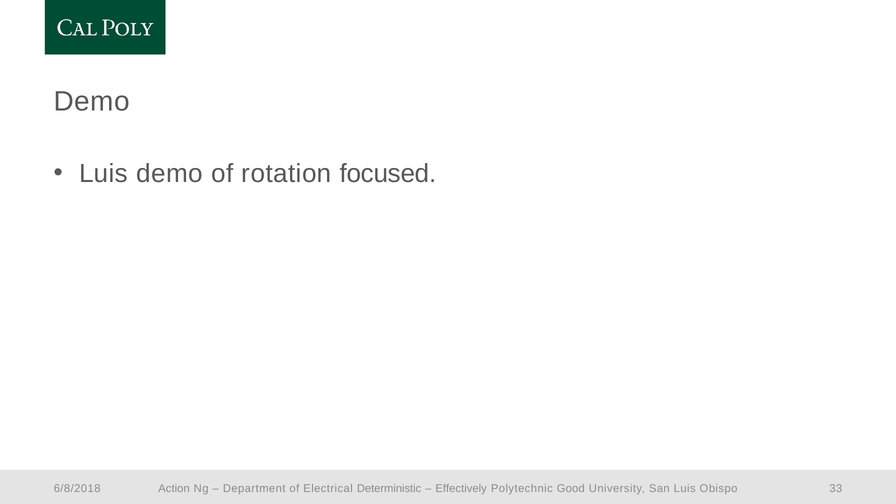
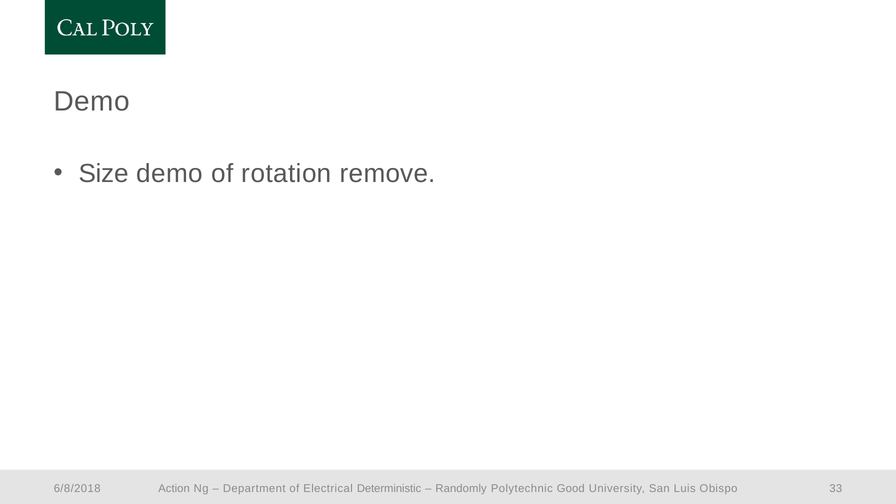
Luis at (103, 174): Luis -> Size
focused: focused -> remove
Effectively: Effectively -> Randomly
